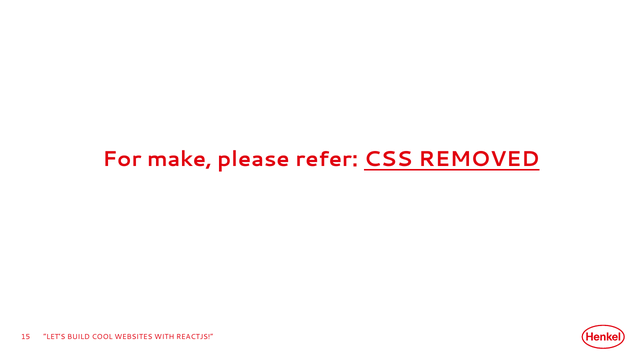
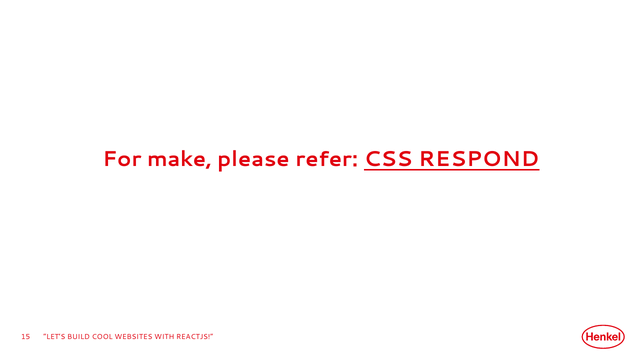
REMOVED: REMOVED -> RESPOND
